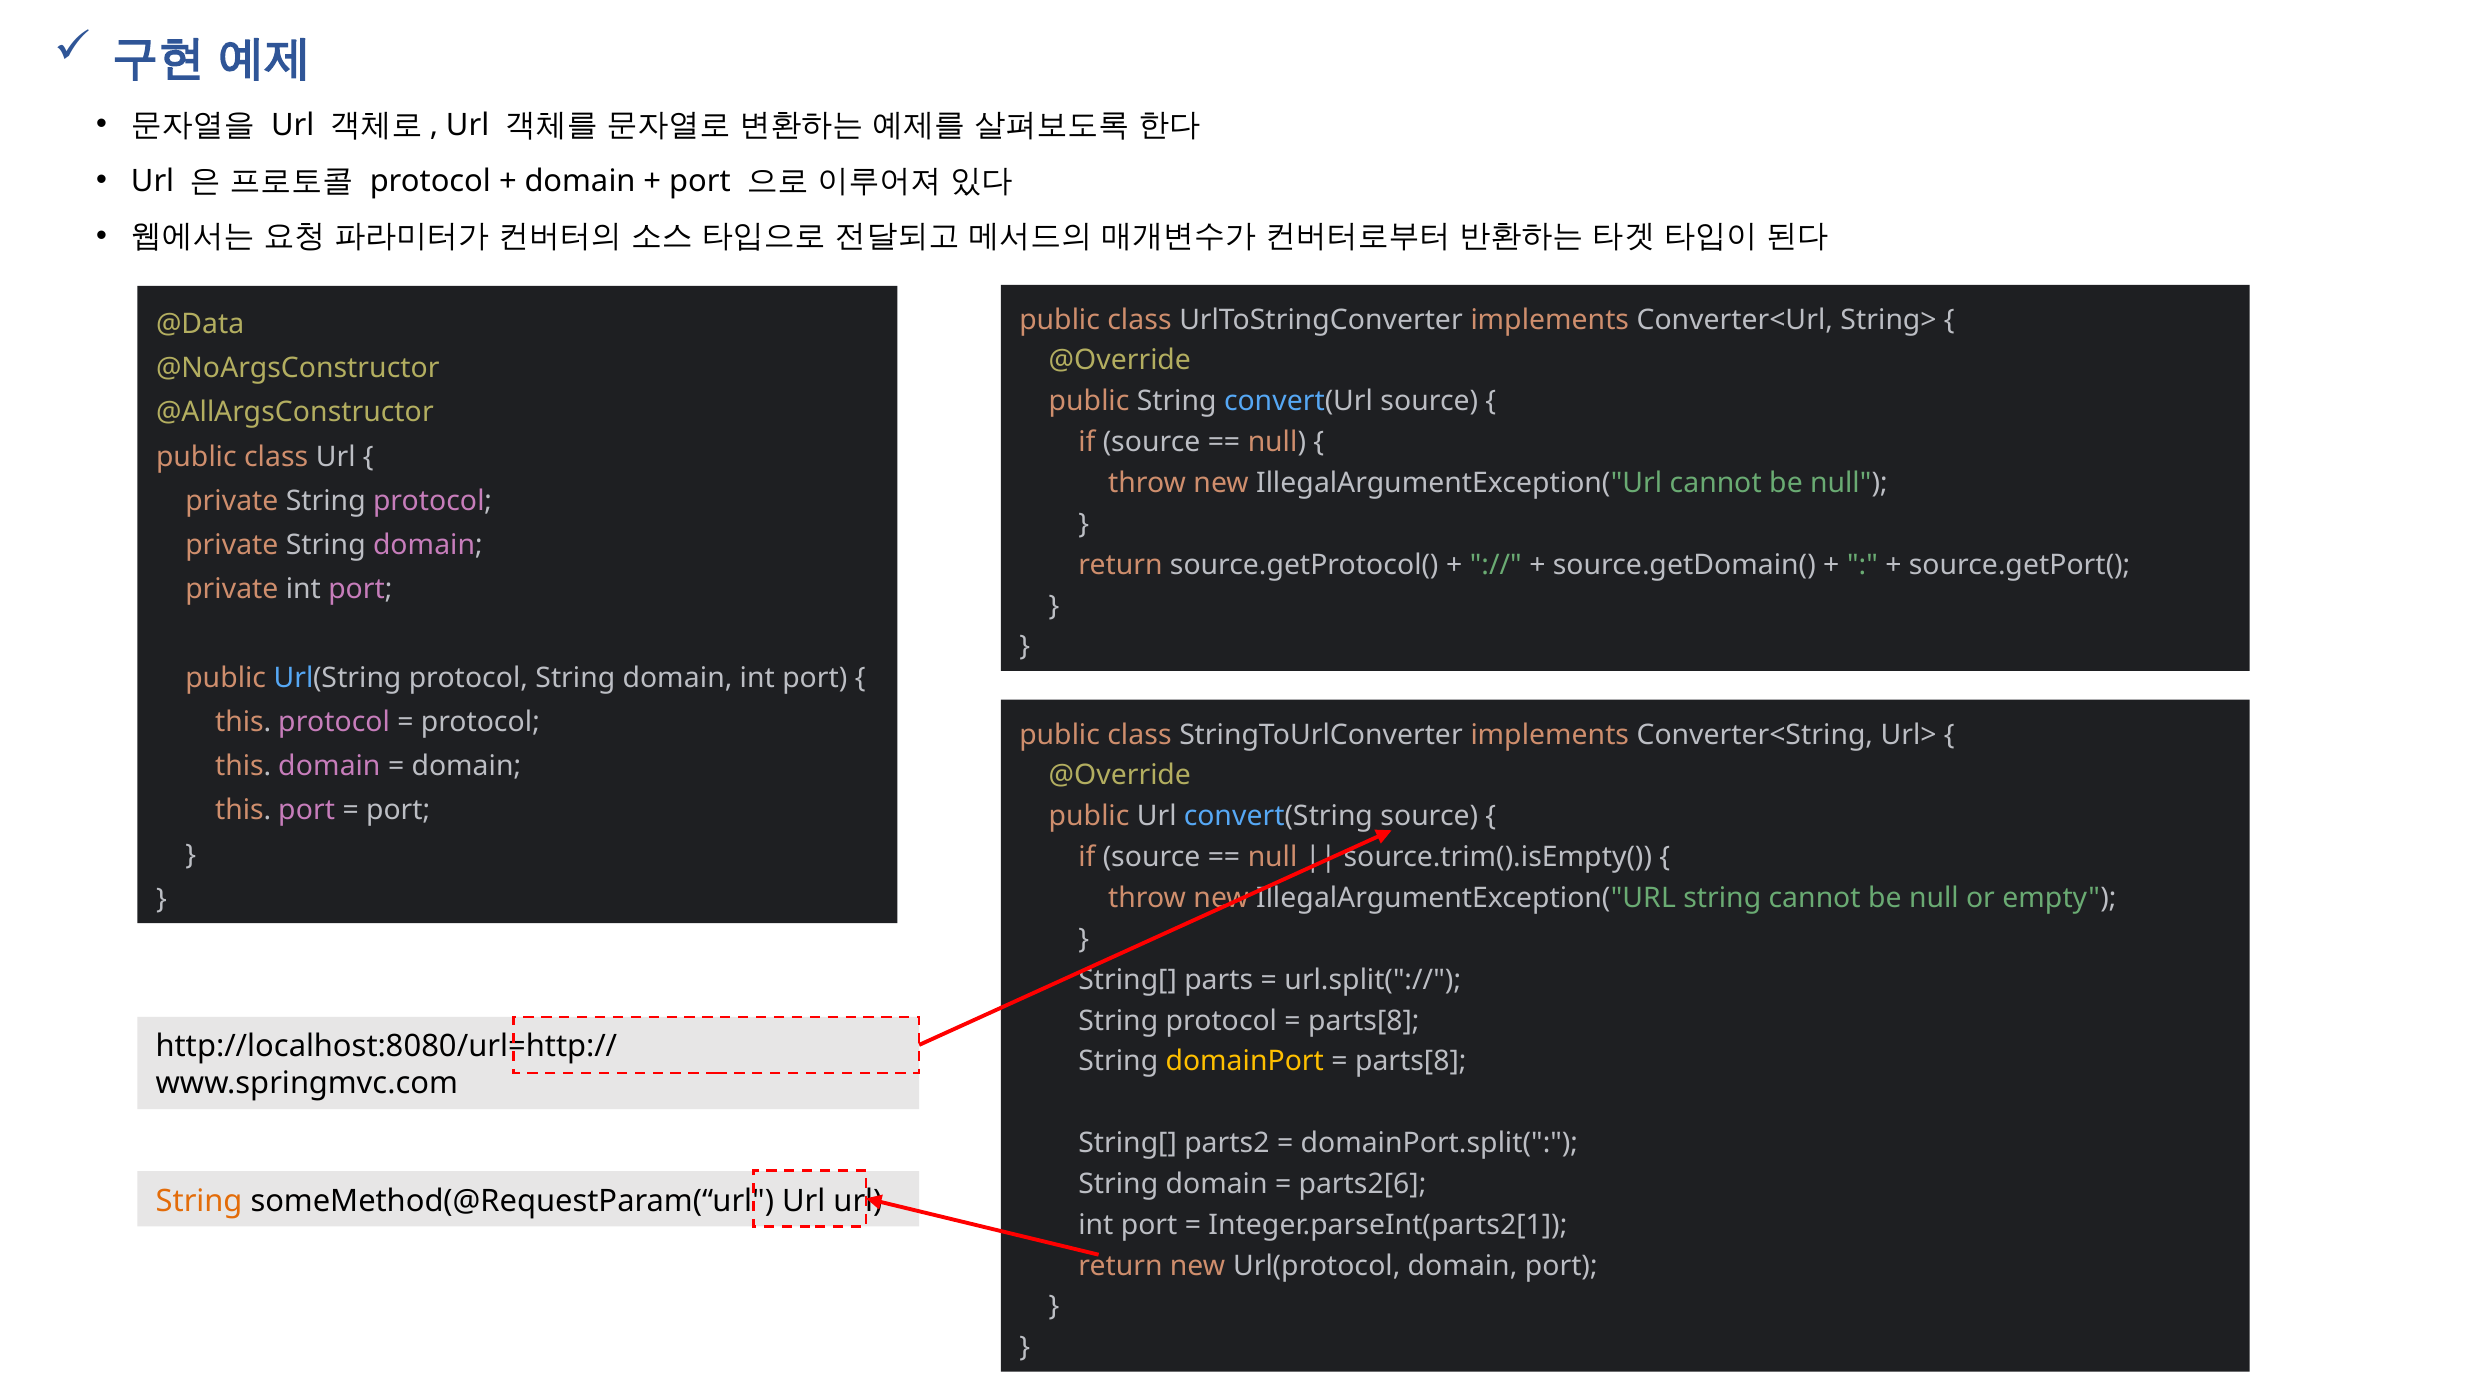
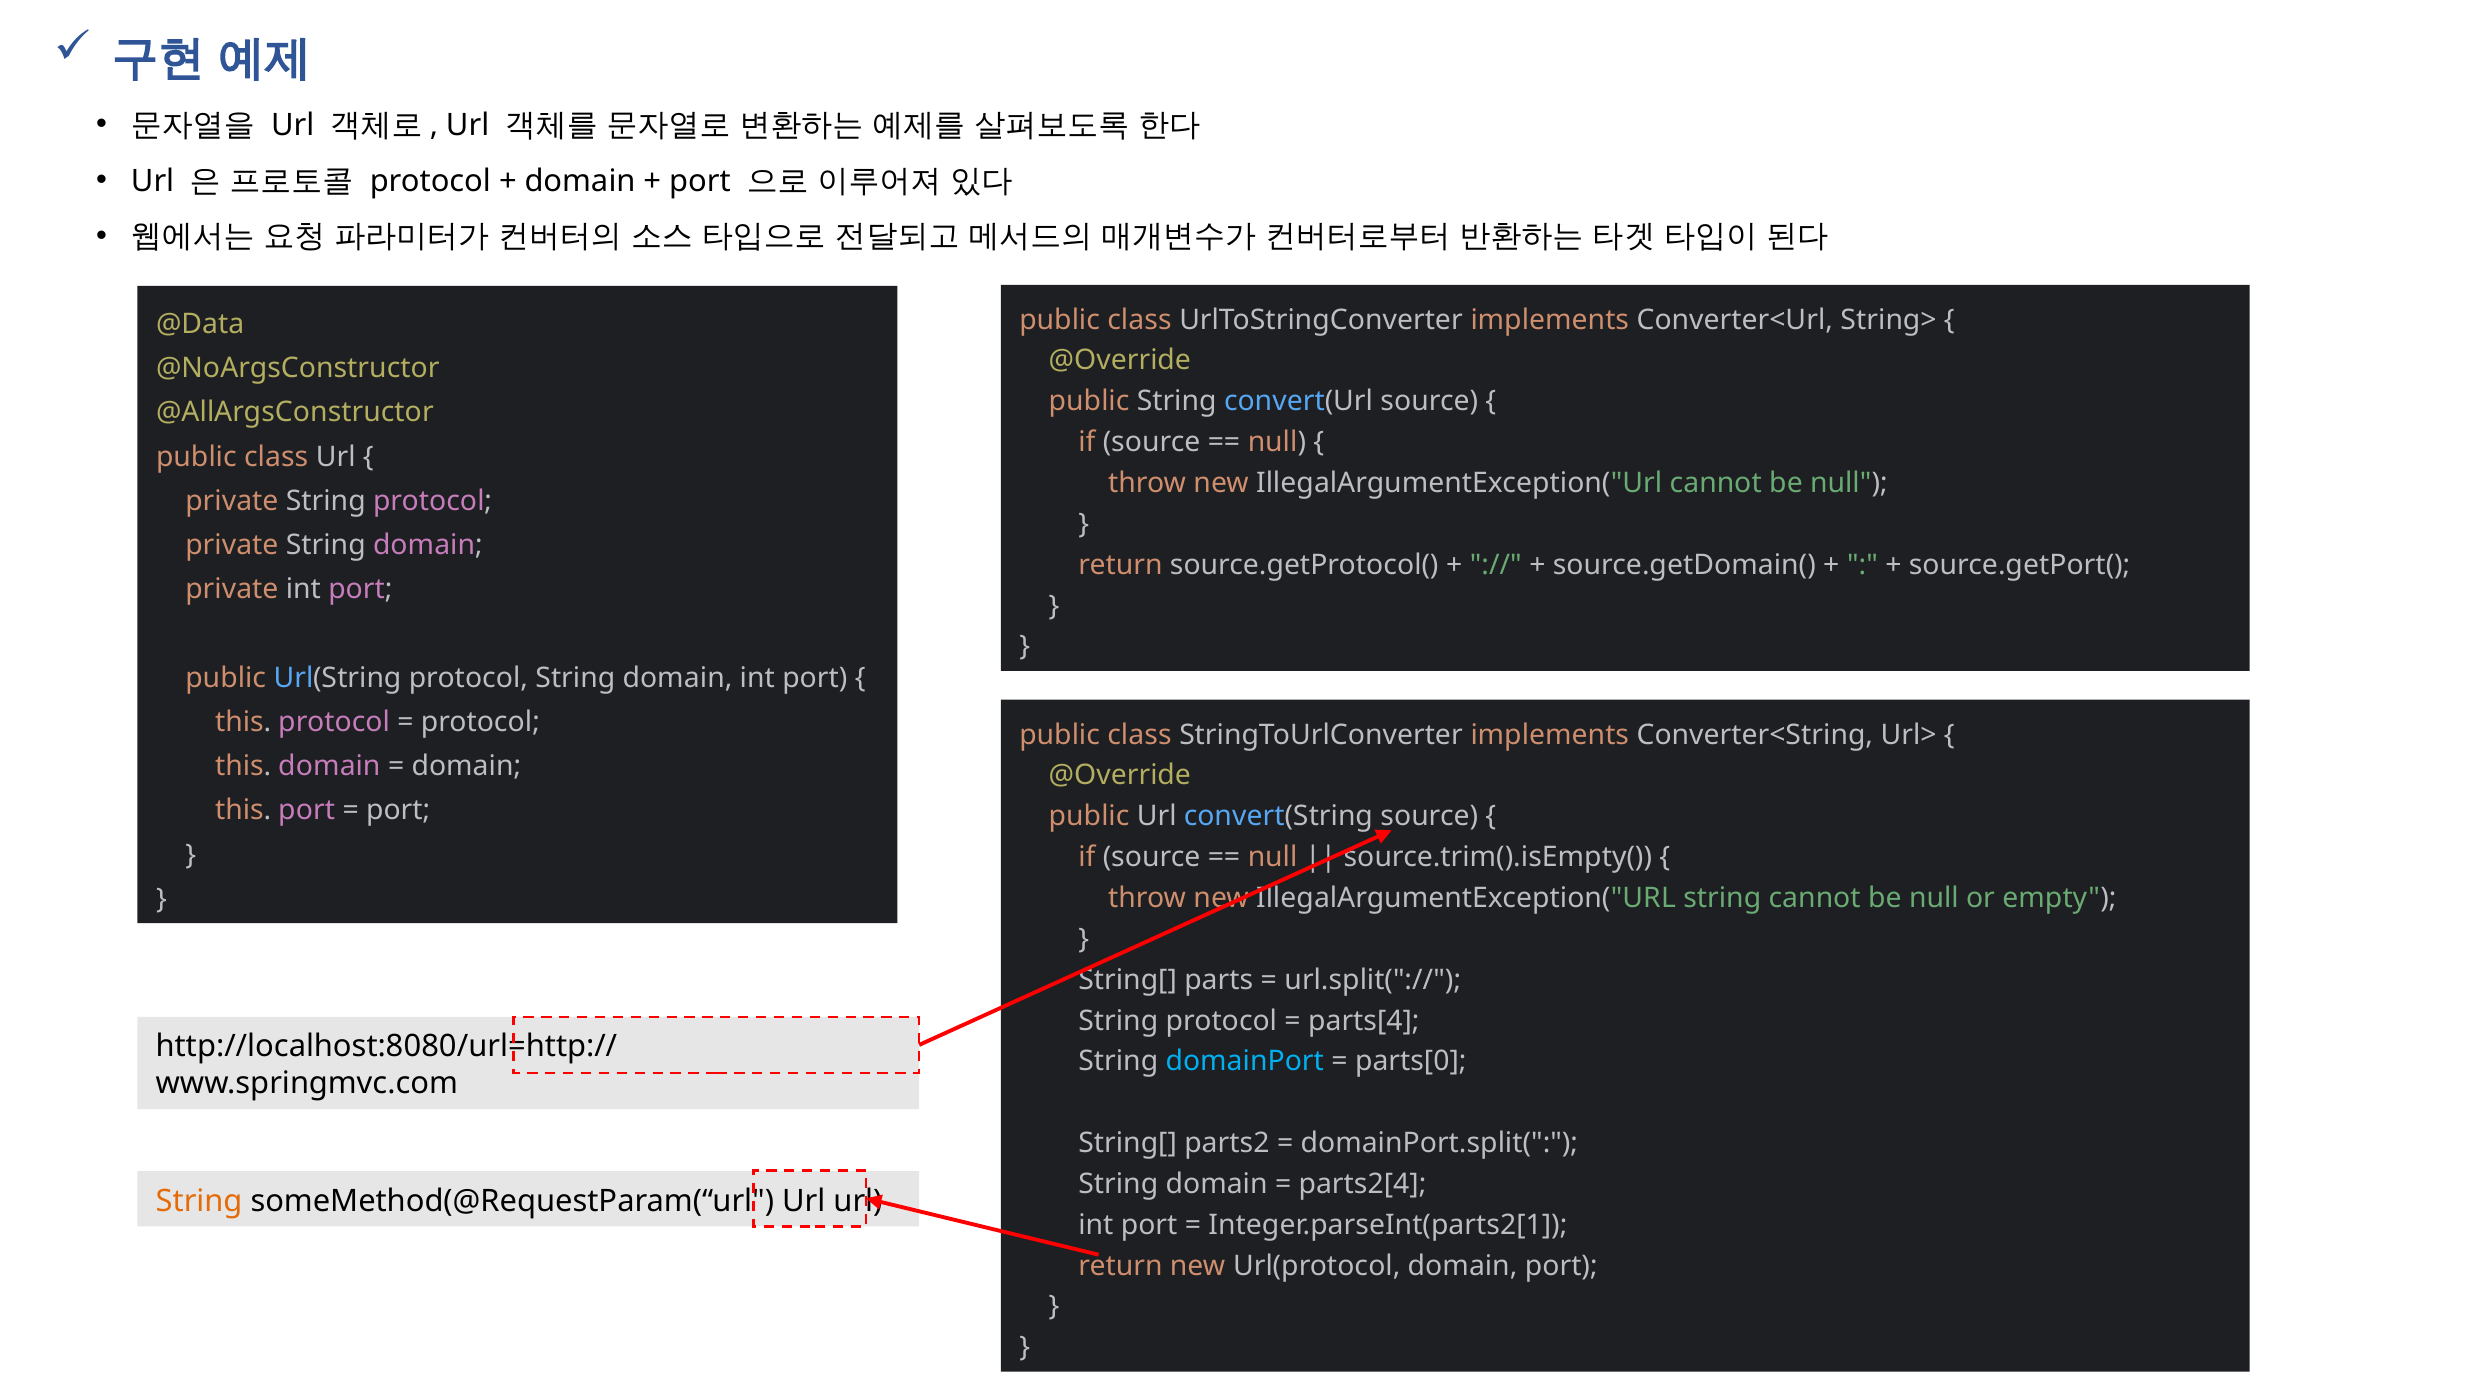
parts[8 at (1364, 1020): parts[8 -> parts[4
domainPort colour: yellow -> light blue
parts[8 at (1411, 1061): parts[8 -> parts[0
parts2[6: parts2[6 -> parts2[4
